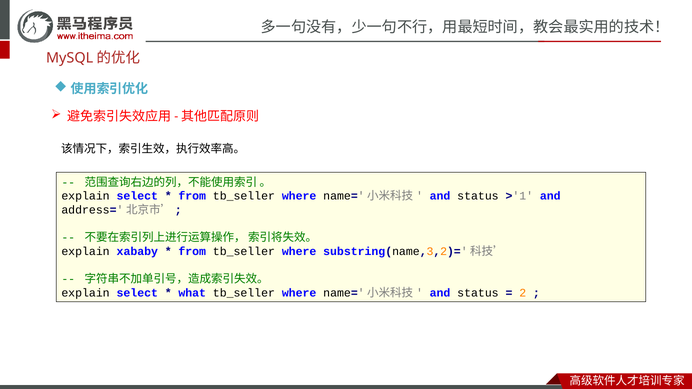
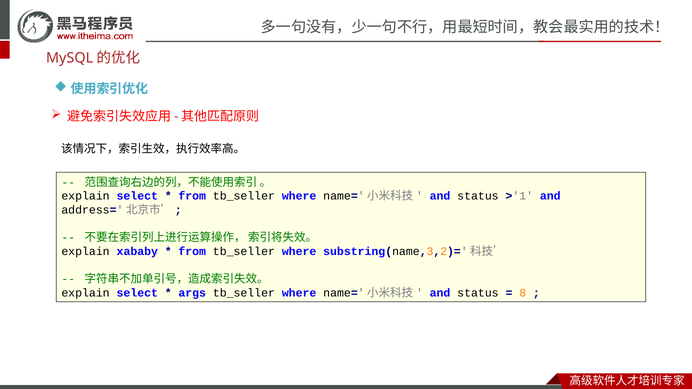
what: what -> args
2: 2 -> 8
